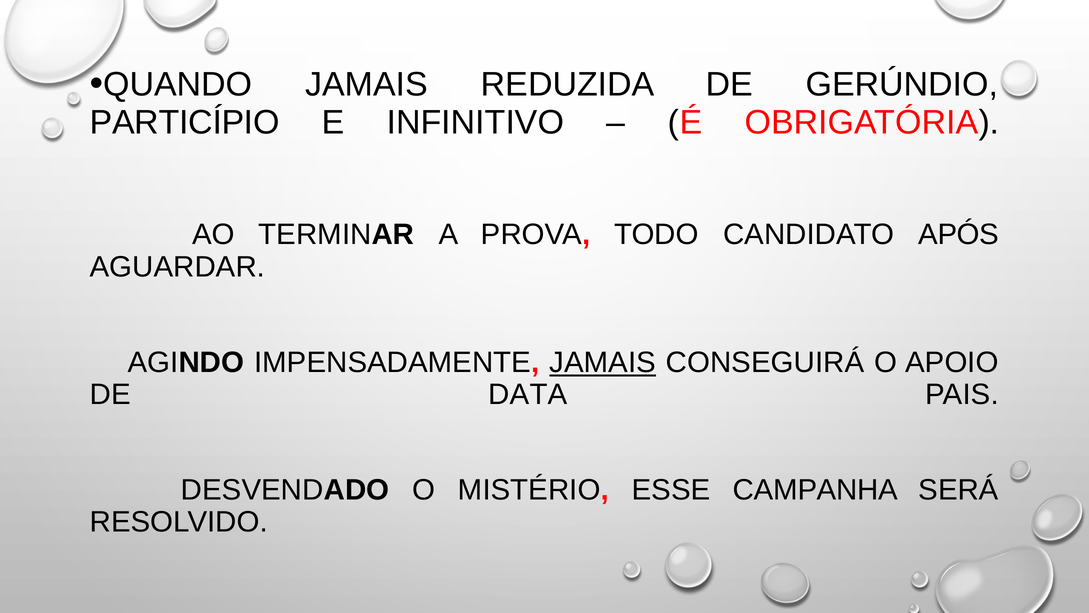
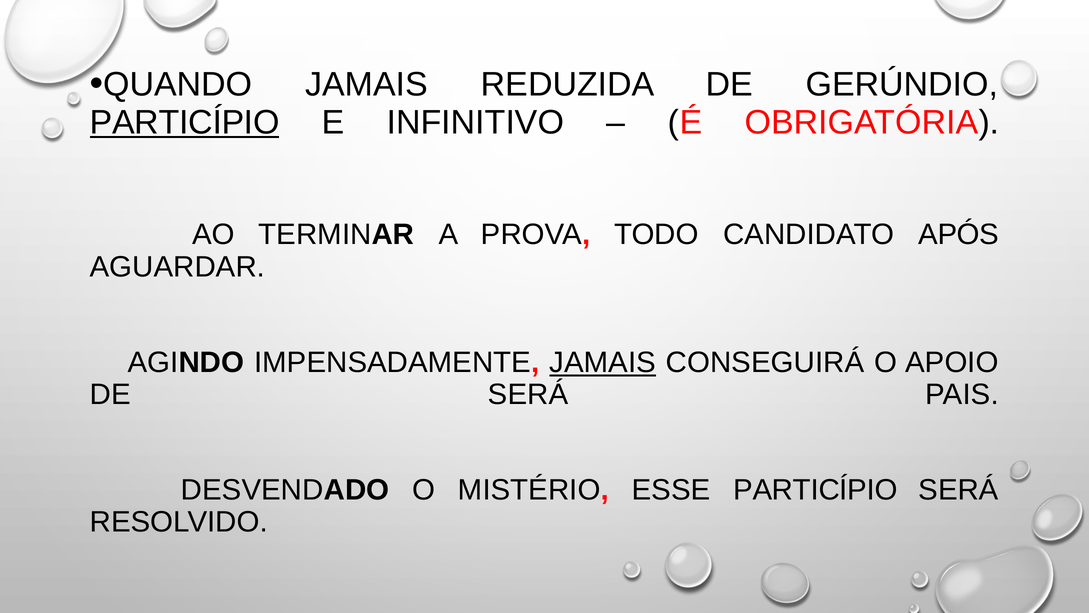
PARTICÍPIO at (185, 122) underline: none -> present
DE DATA: DATA -> SERÁ
ESSE CAMPANHA: CAMPANHA -> PARTICÍPIO
